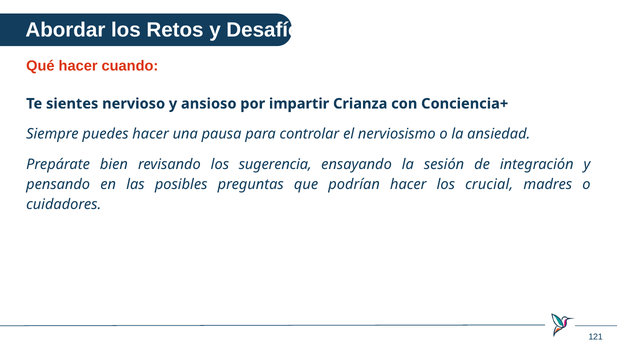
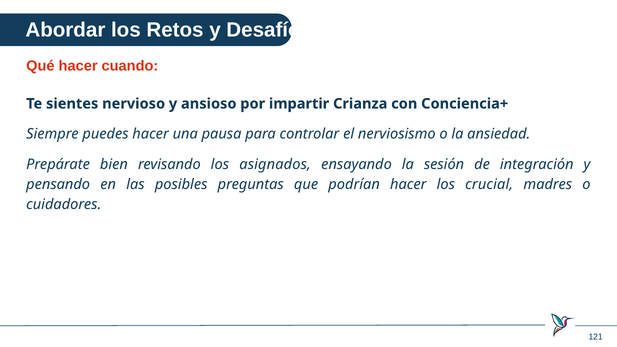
sugerencia: sugerencia -> asignados
